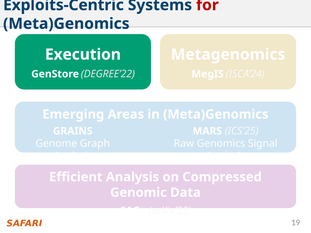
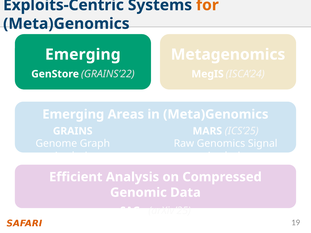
for colour: red -> orange
Execution at (83, 55): Execution -> Emerging
DEGREE’22: DEGREE’22 -> GRAINS’22
